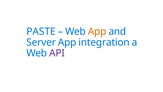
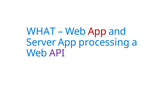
PASTE: PASTE -> WHAT
App at (97, 31) colour: orange -> red
integration: integration -> processing
